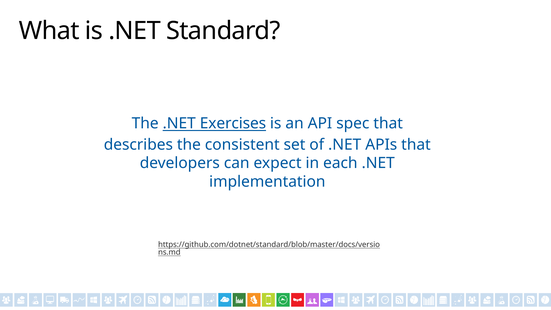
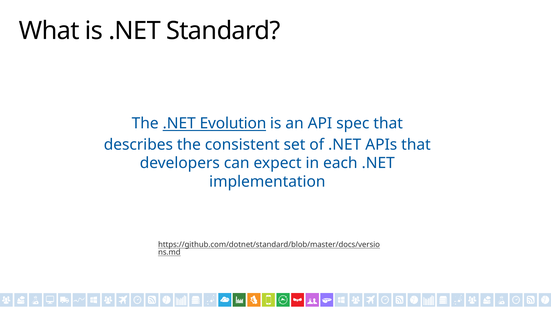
Exercises: Exercises -> Evolution
